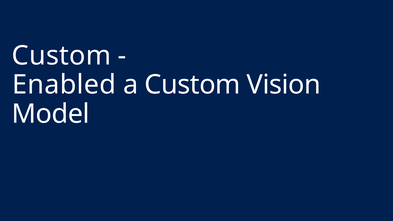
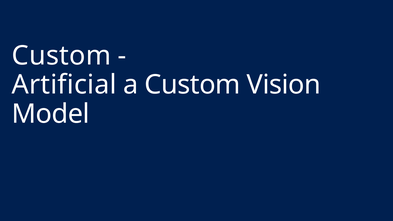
Enabled: Enabled -> Artificial
